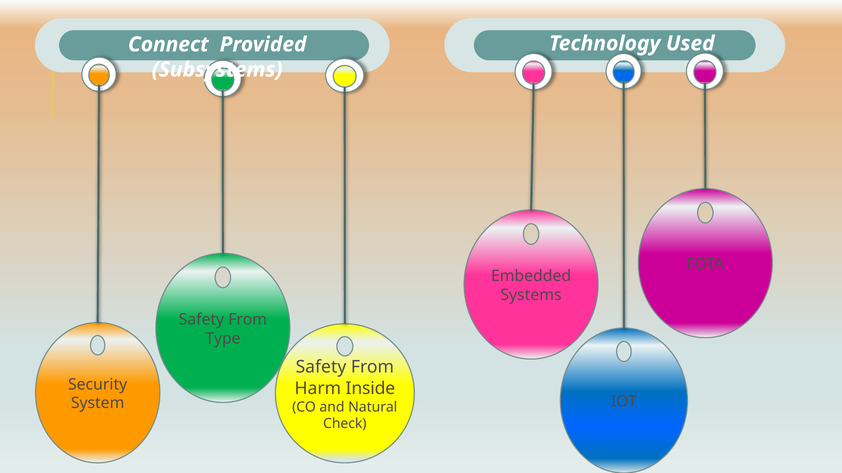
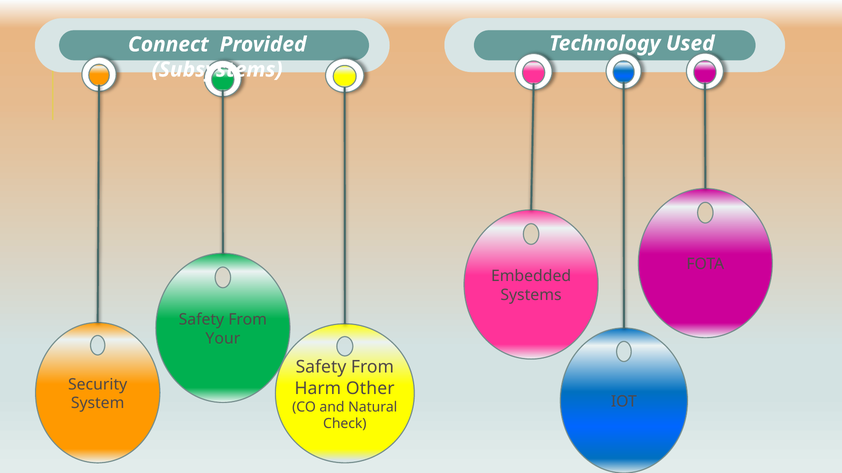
Type: Type -> Your
Inside: Inside -> Other
